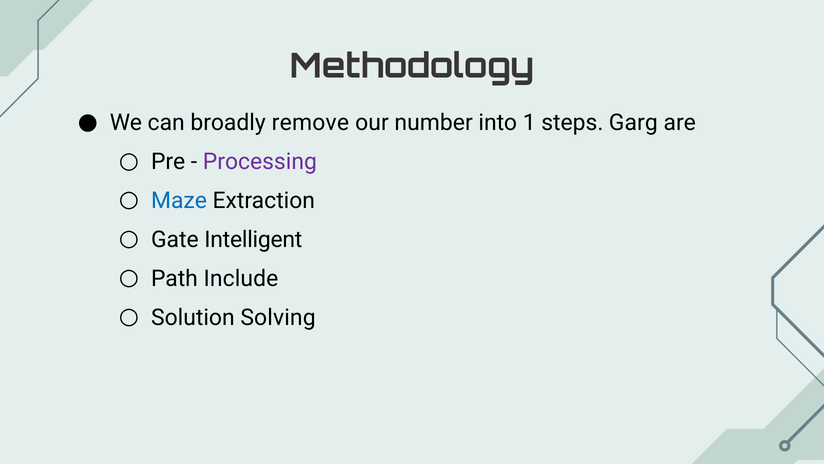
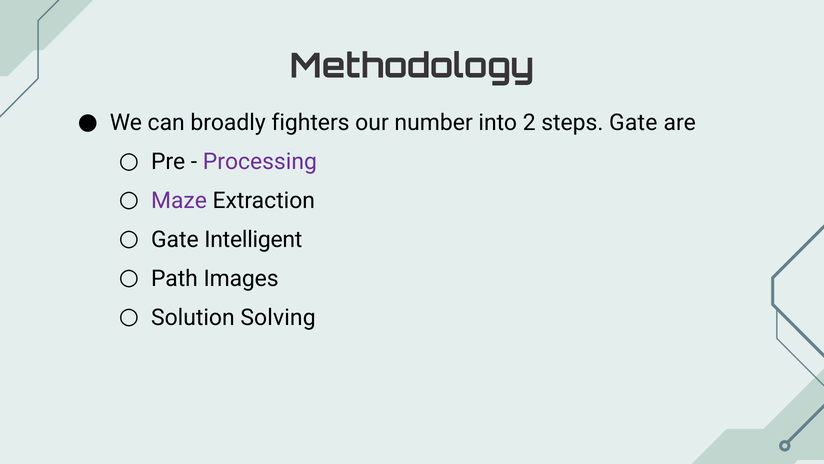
remove: remove -> fighters
1: 1 -> 2
steps Garg: Garg -> Gate
Maze colour: blue -> purple
Include: Include -> Images
